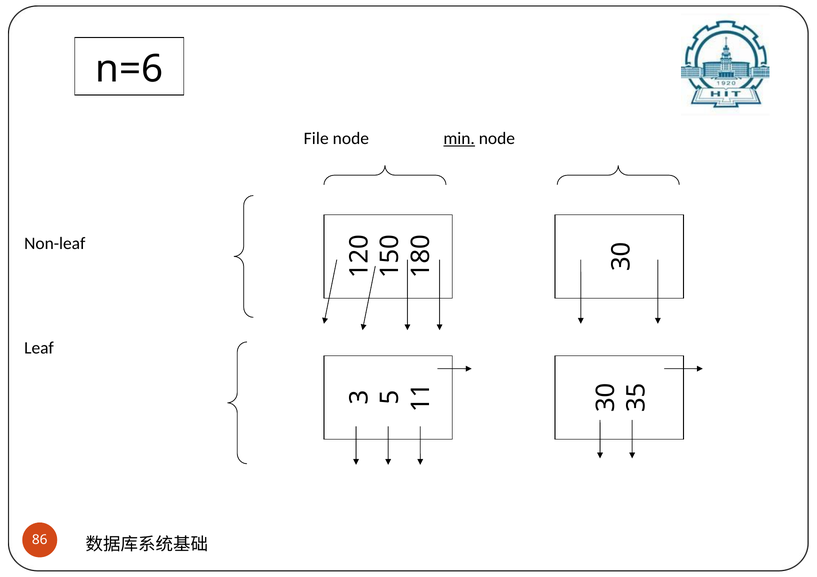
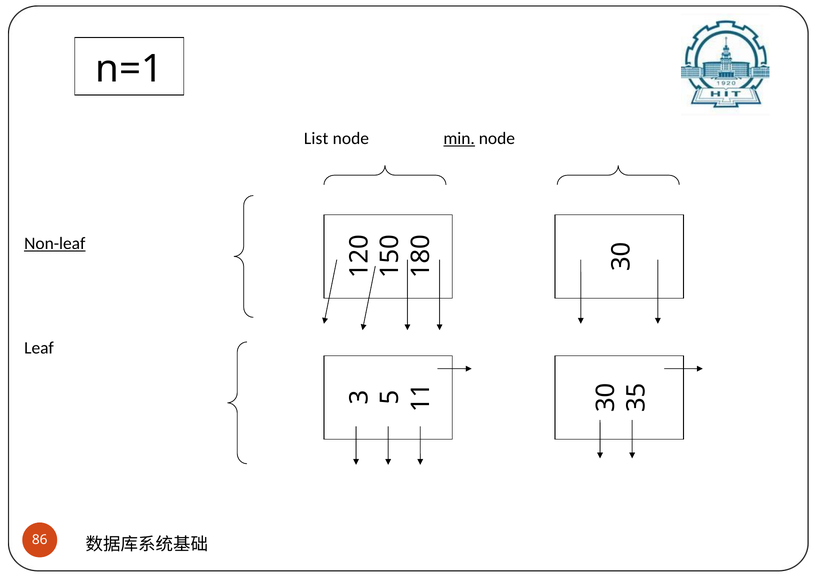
n=6: n=6 -> n=1
File: File -> List
Non-leaf underline: none -> present
